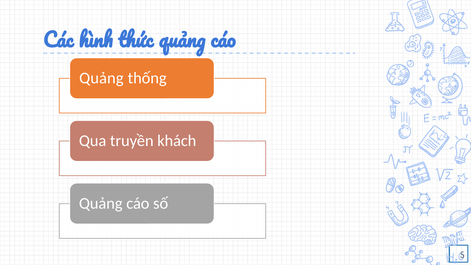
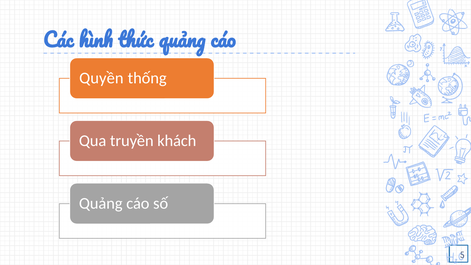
Quảng at (101, 78): Quảng -> Quyền
